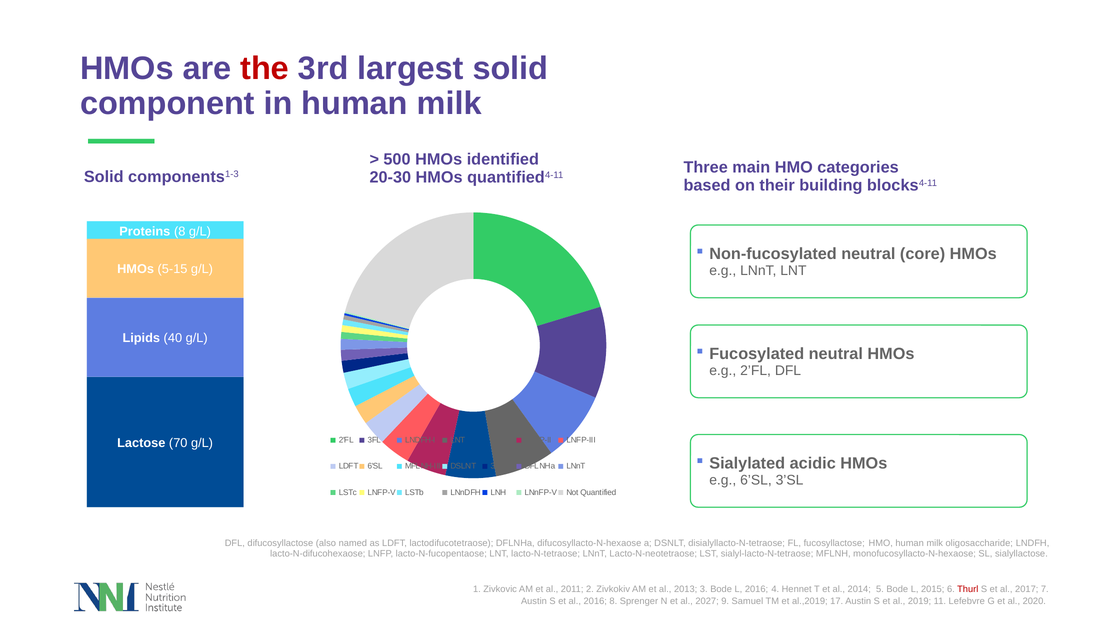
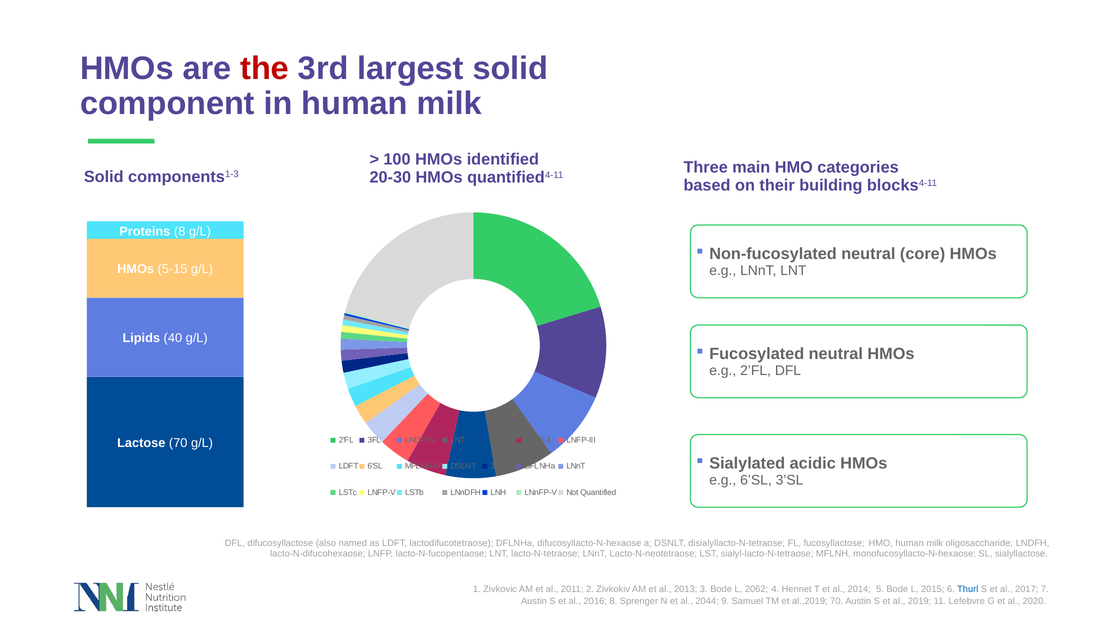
500: 500 -> 100
L 2016: 2016 -> 2062
Thurl colour: red -> blue
2027: 2027 -> 2044
al.,2019 17: 17 -> 70
